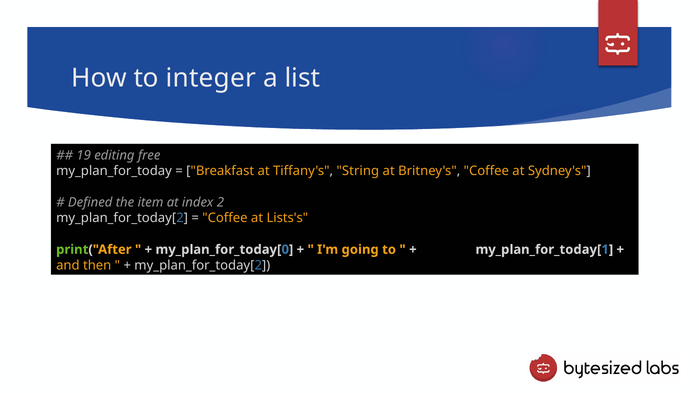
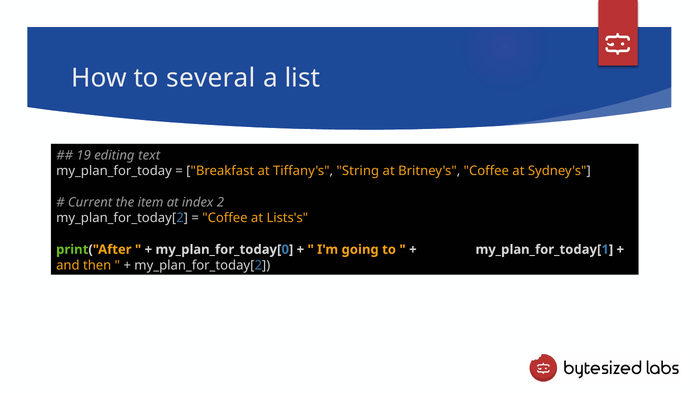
integer: integer -> several
free: free -> text
Defined: Defined -> Current
